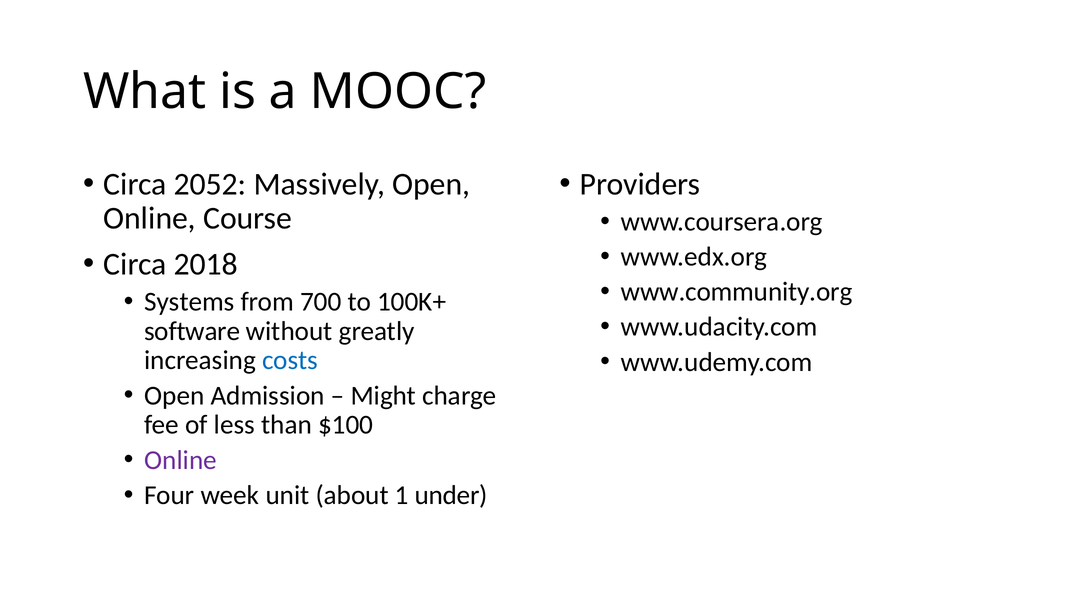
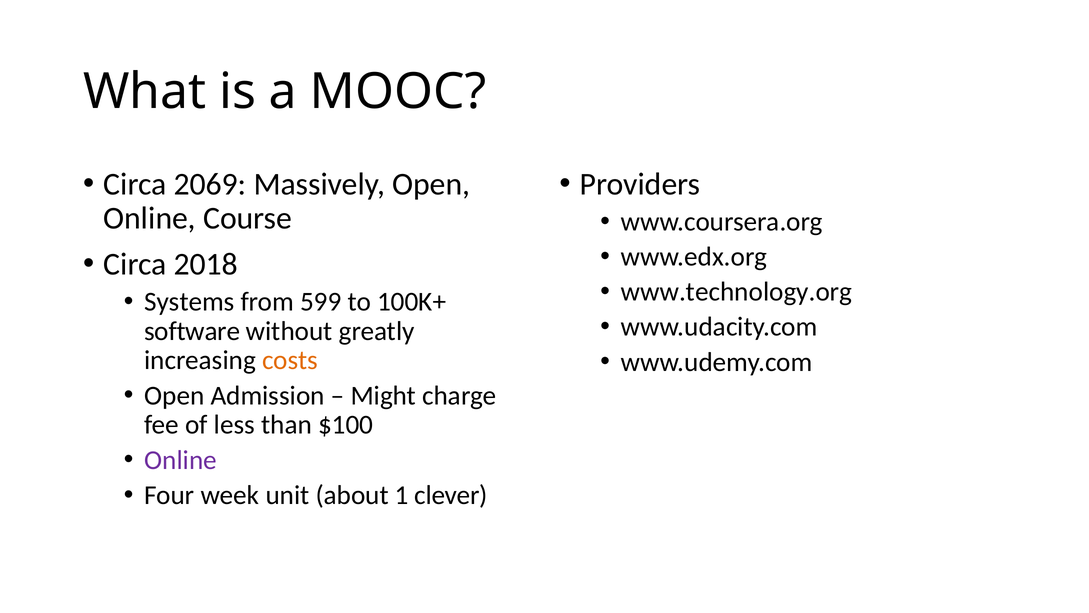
2052: 2052 -> 2069
www.community.org: www.community.org -> www.technology.org
700: 700 -> 599
costs colour: blue -> orange
under: under -> clever
